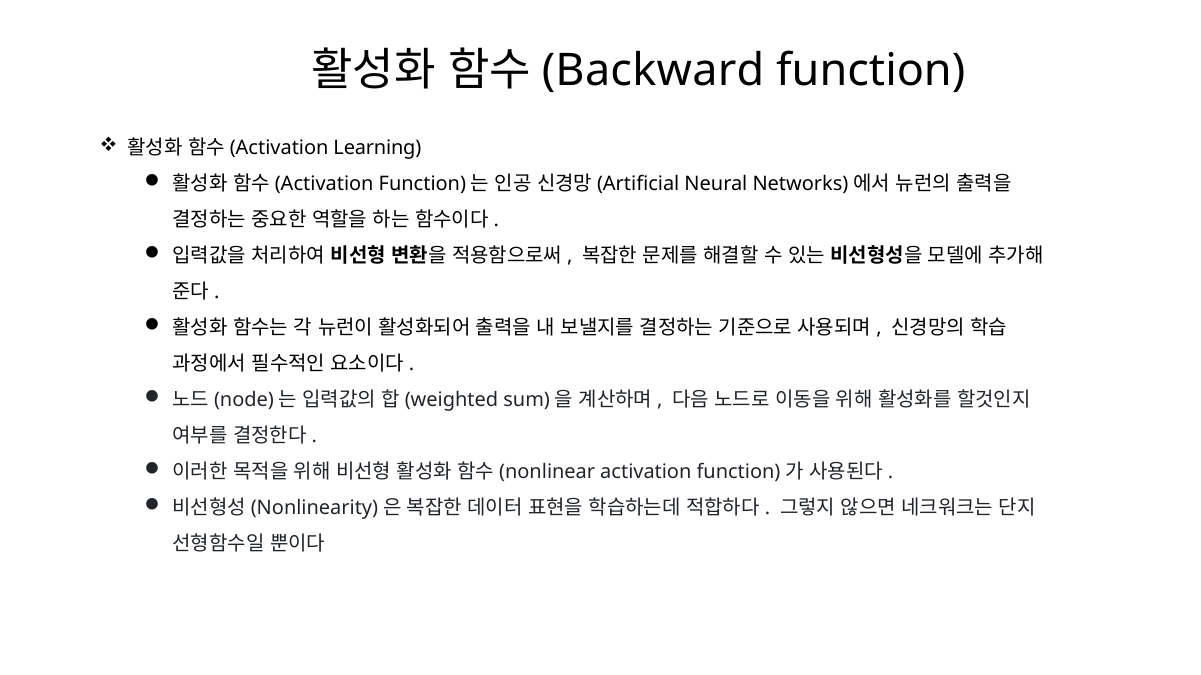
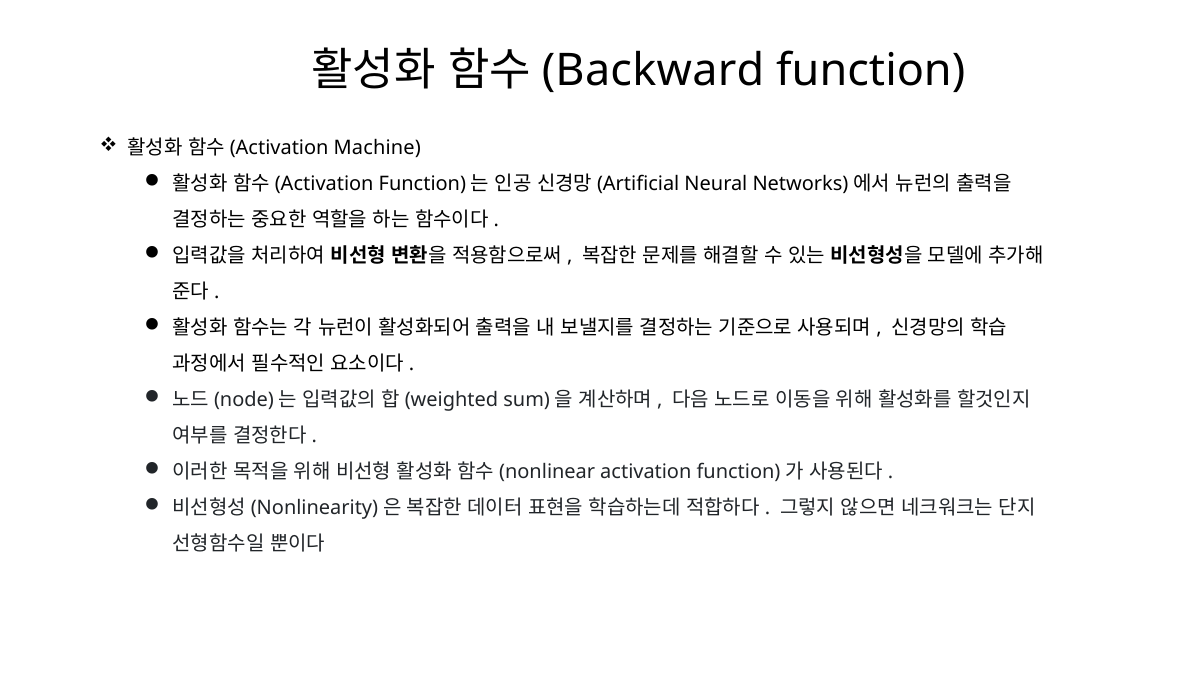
Learning: Learning -> Machine
